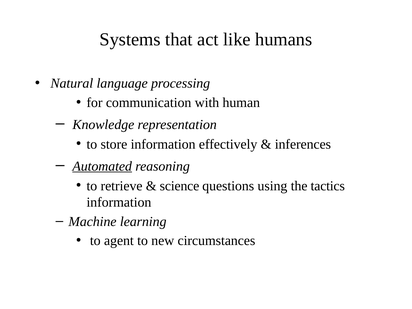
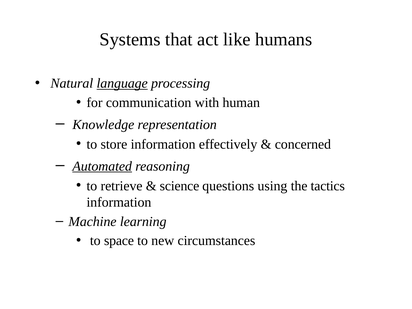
language underline: none -> present
inferences: inferences -> concerned
agent: agent -> space
